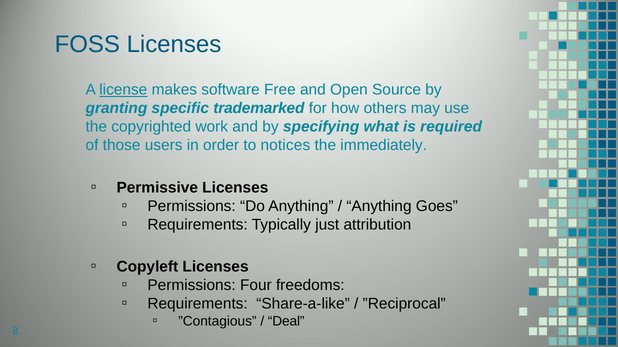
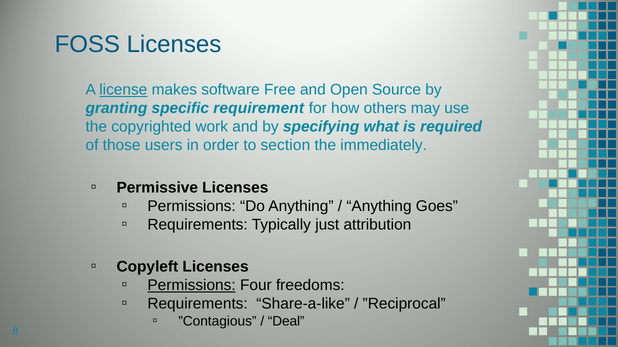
trademarked: trademarked -> requirement
notices: notices -> section
Permissions at (192, 286) underline: none -> present
